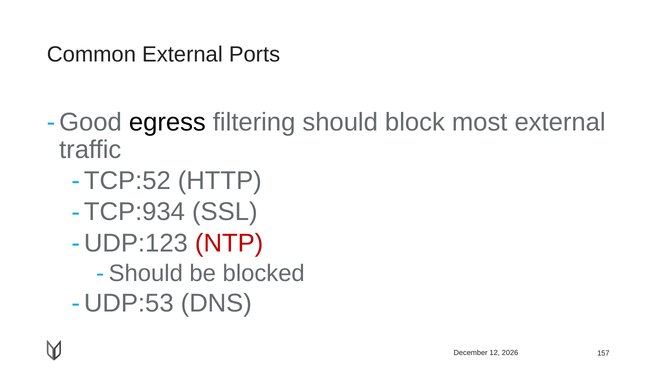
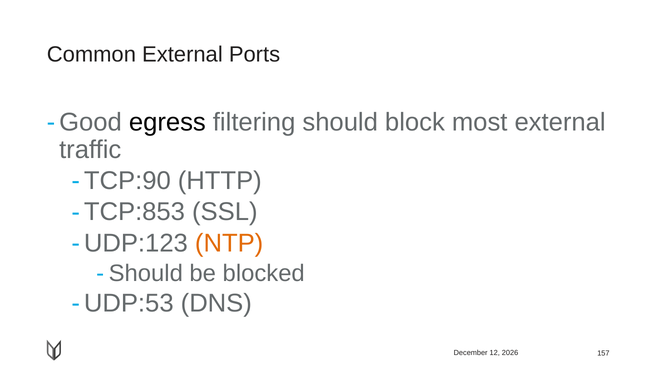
TCP:52: TCP:52 -> TCP:90
TCP:934: TCP:934 -> TCP:853
NTP colour: red -> orange
